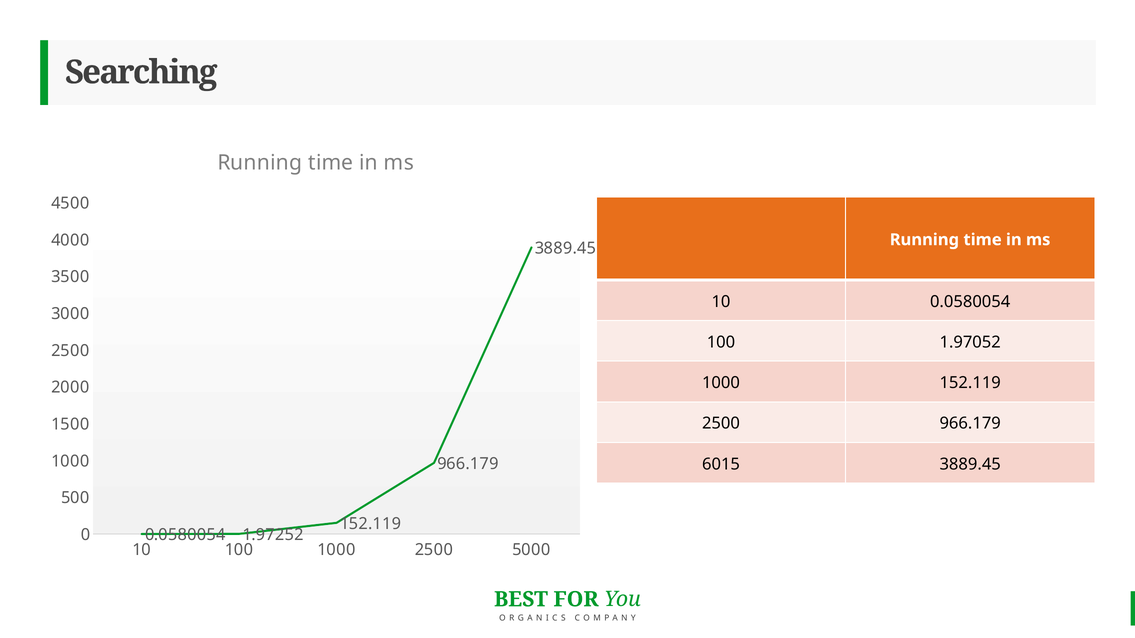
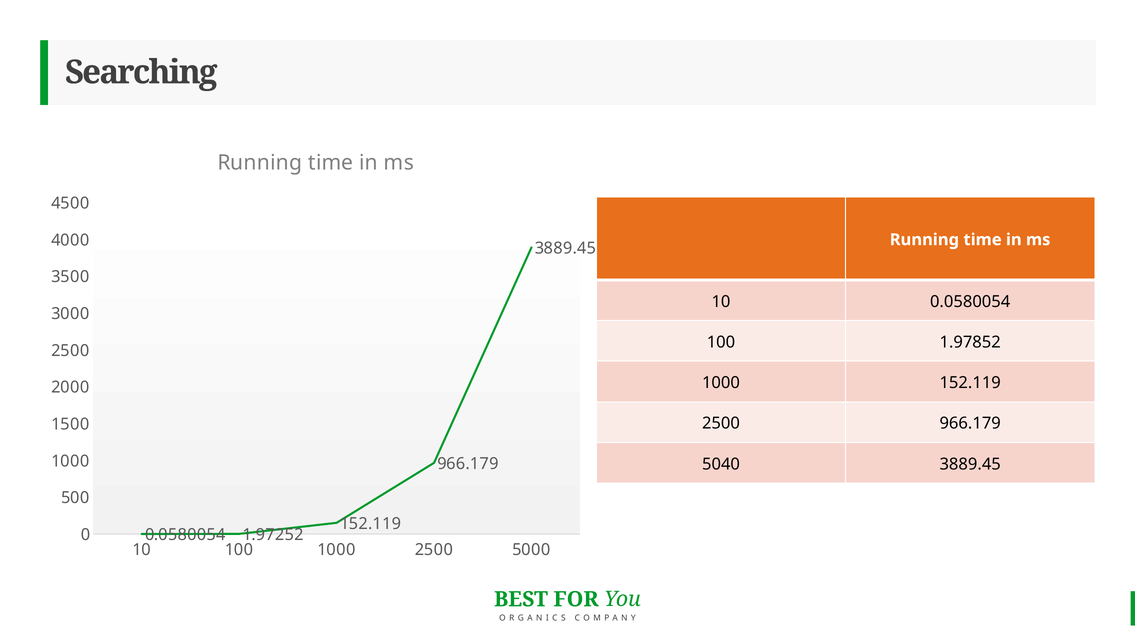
1.97052: 1.97052 -> 1.97852
6015: 6015 -> 5040
